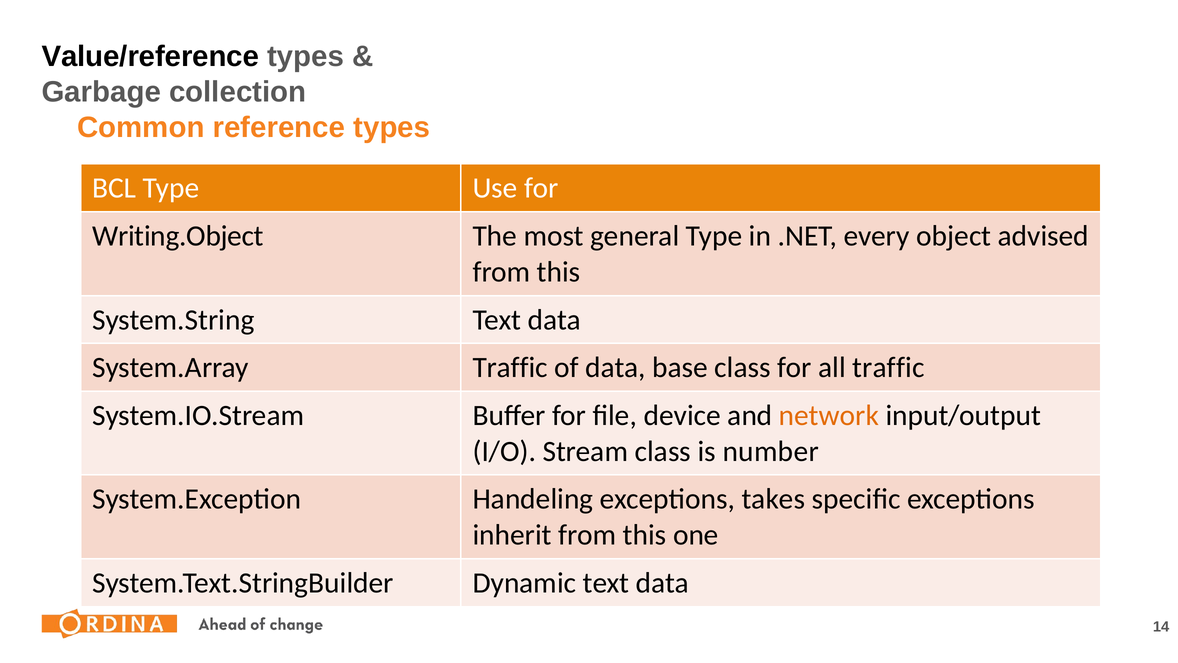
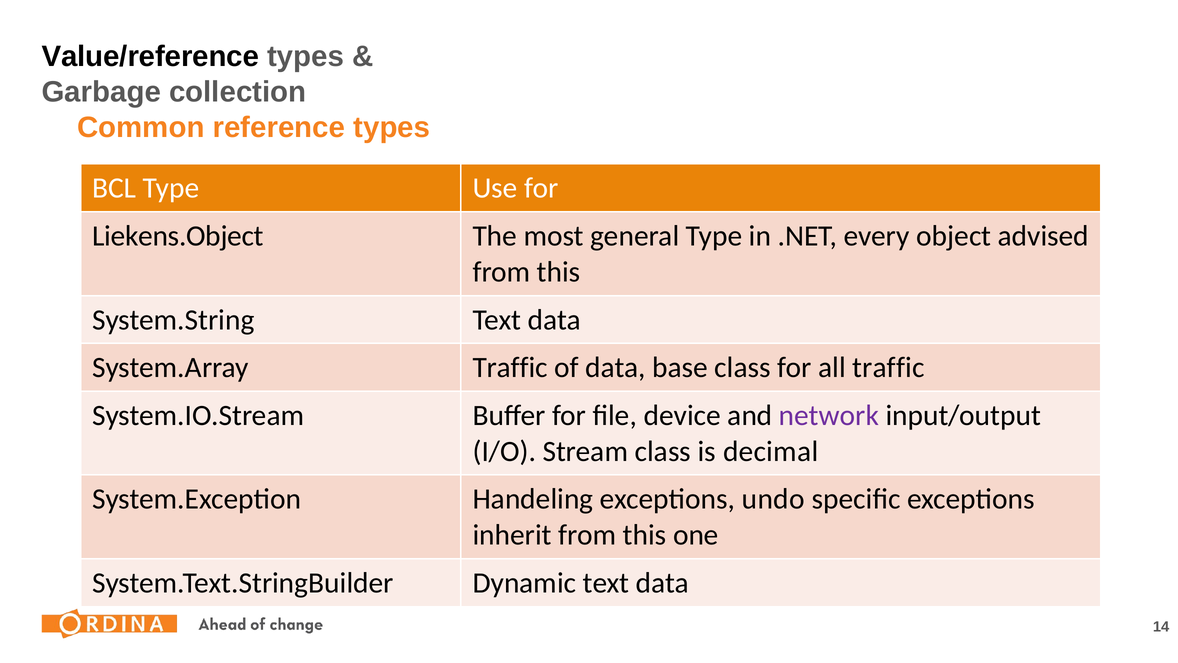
Writing.Object: Writing.Object -> Liekens.Object
network colour: orange -> purple
number: number -> decimal
takes: takes -> undo
